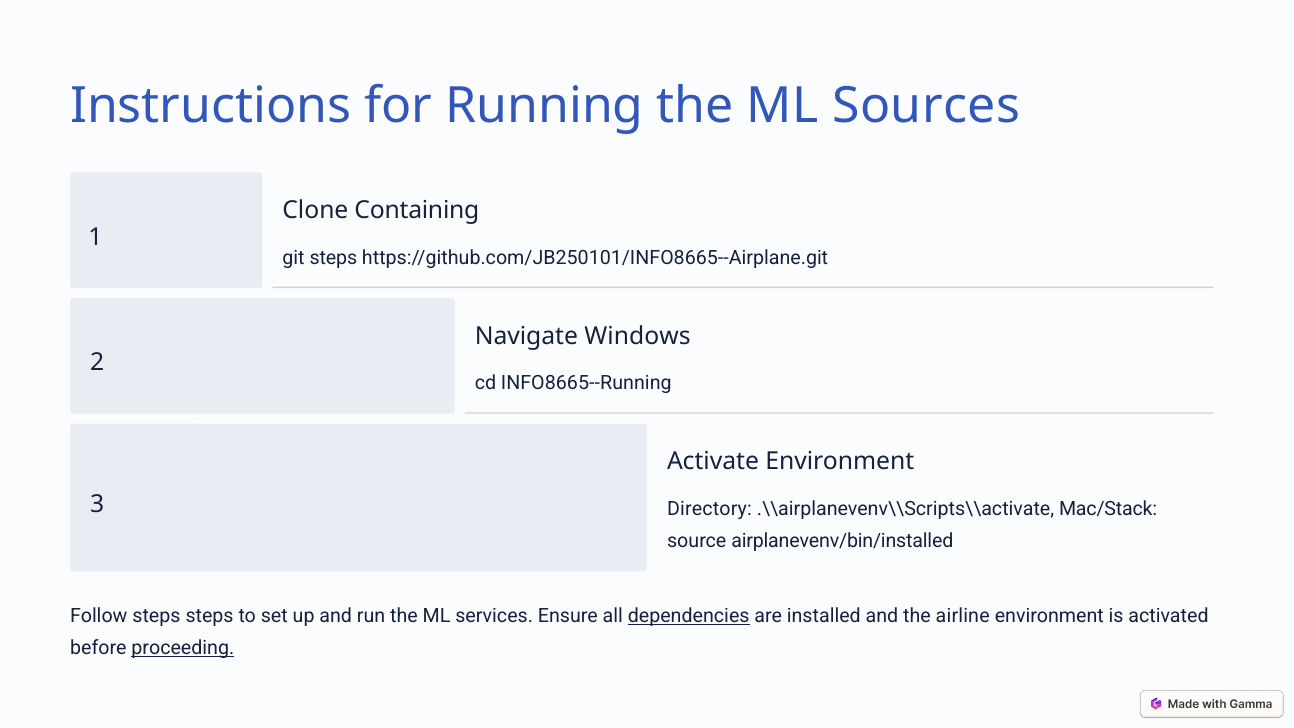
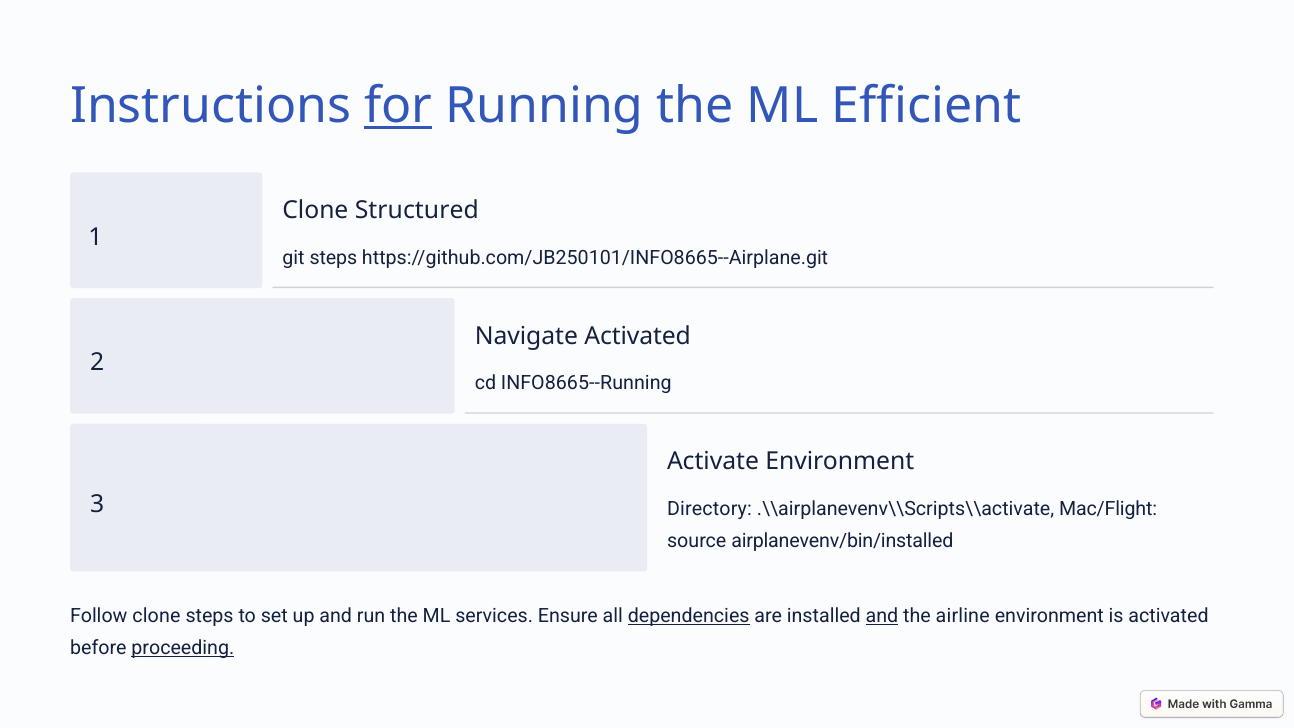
for underline: none -> present
Sources: Sources -> Efficient
Containing: Containing -> Structured
Navigate Windows: Windows -> Activated
Mac/Stack: Mac/Stack -> Mac/Flight
Follow steps: steps -> clone
and at (882, 616) underline: none -> present
